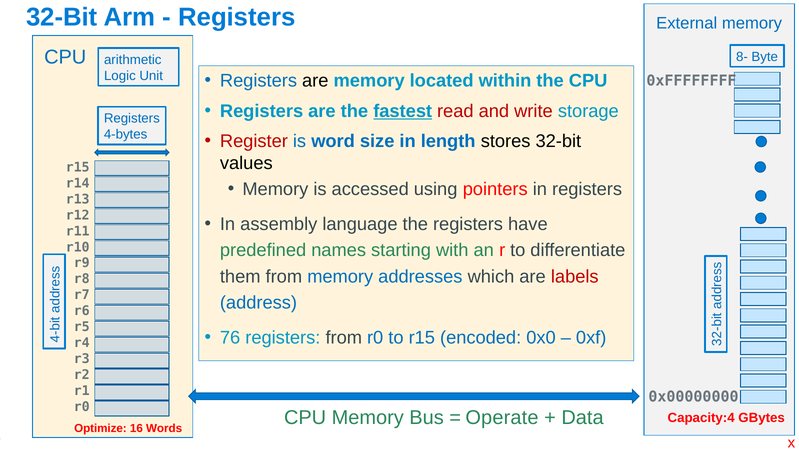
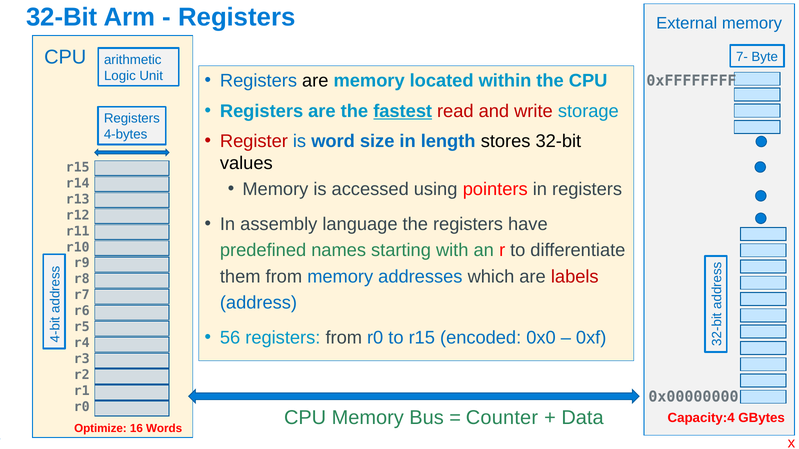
8-: 8- -> 7-
76: 76 -> 56
Operate: Operate -> Counter
